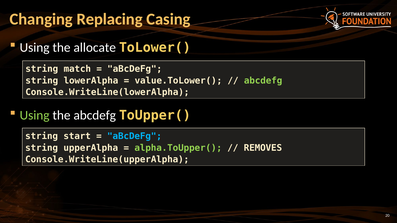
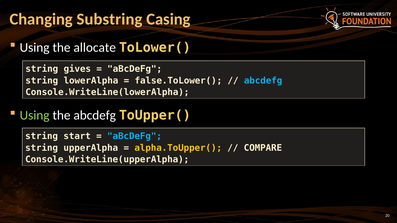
Replacing: Replacing -> Substring
match: match -> gives
value.ToLower(: value.ToLower( -> false.ToLower(
abcdefg at (263, 81) colour: light green -> light blue
alpha.ToUpper( colour: light green -> yellow
REMOVES: REMOVES -> COMPARE
